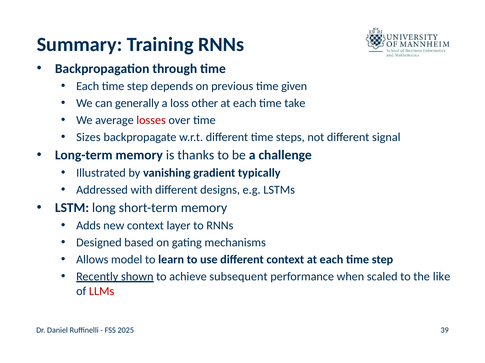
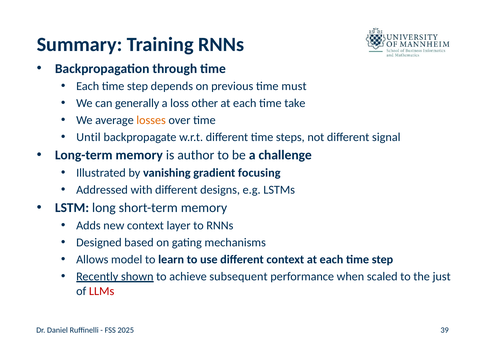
given: given -> must
losses colour: red -> orange
Sizes: Sizes -> Until
thanks: thanks -> author
typically: typically -> focusing
like: like -> just
